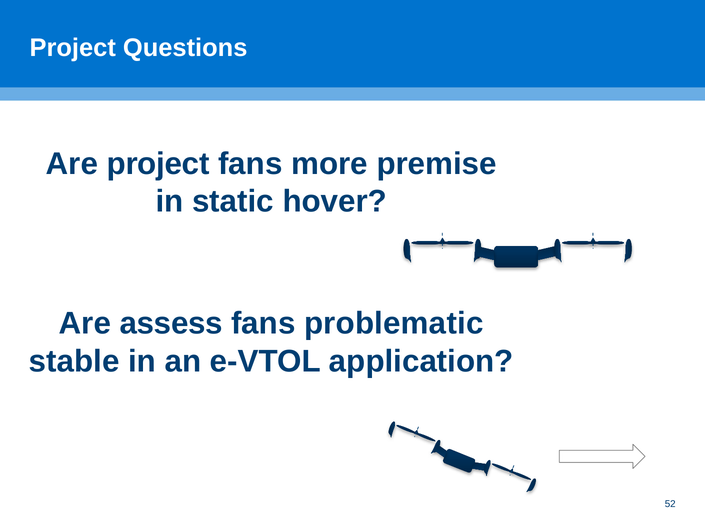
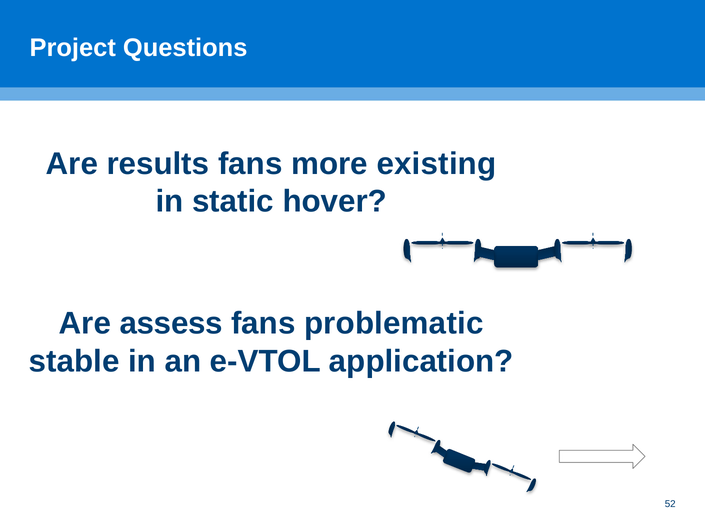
Are project: project -> results
premise: premise -> existing
